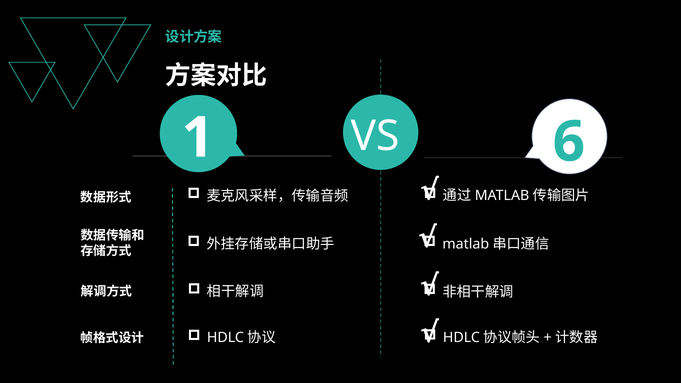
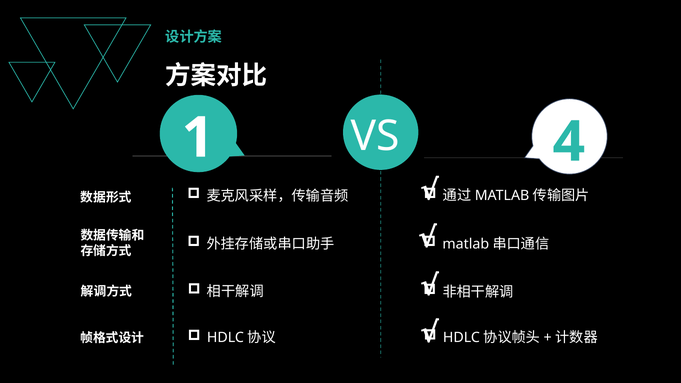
6: 6 -> 4
